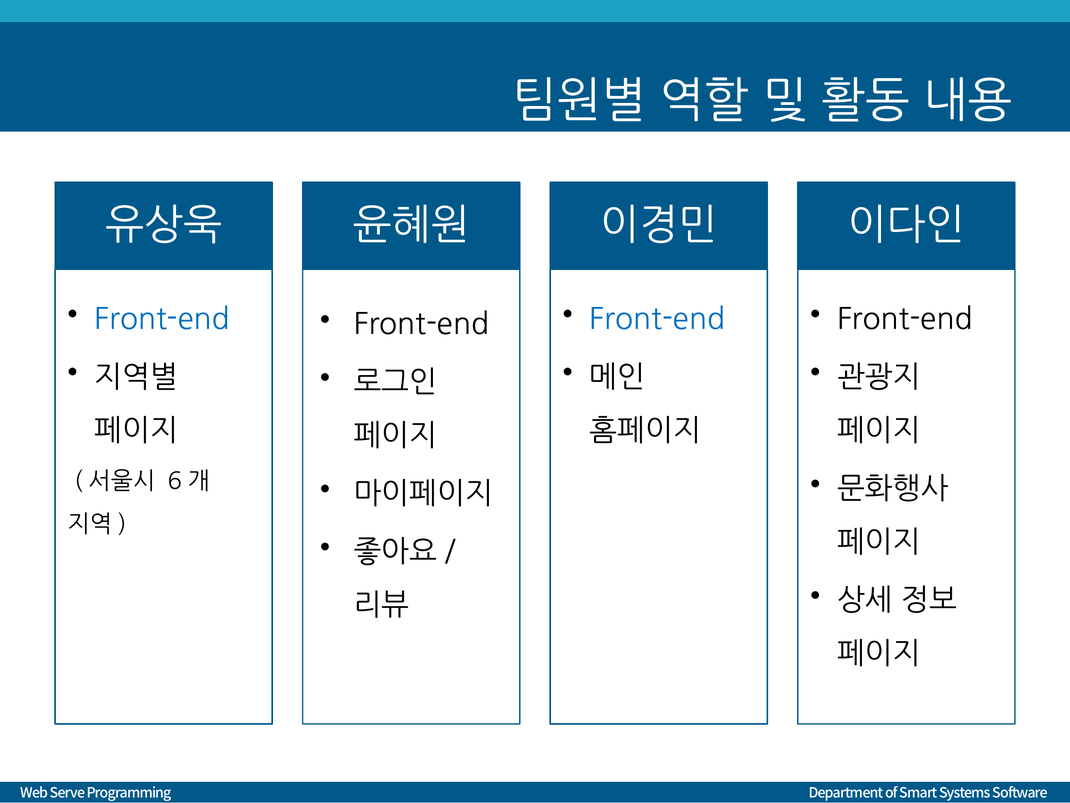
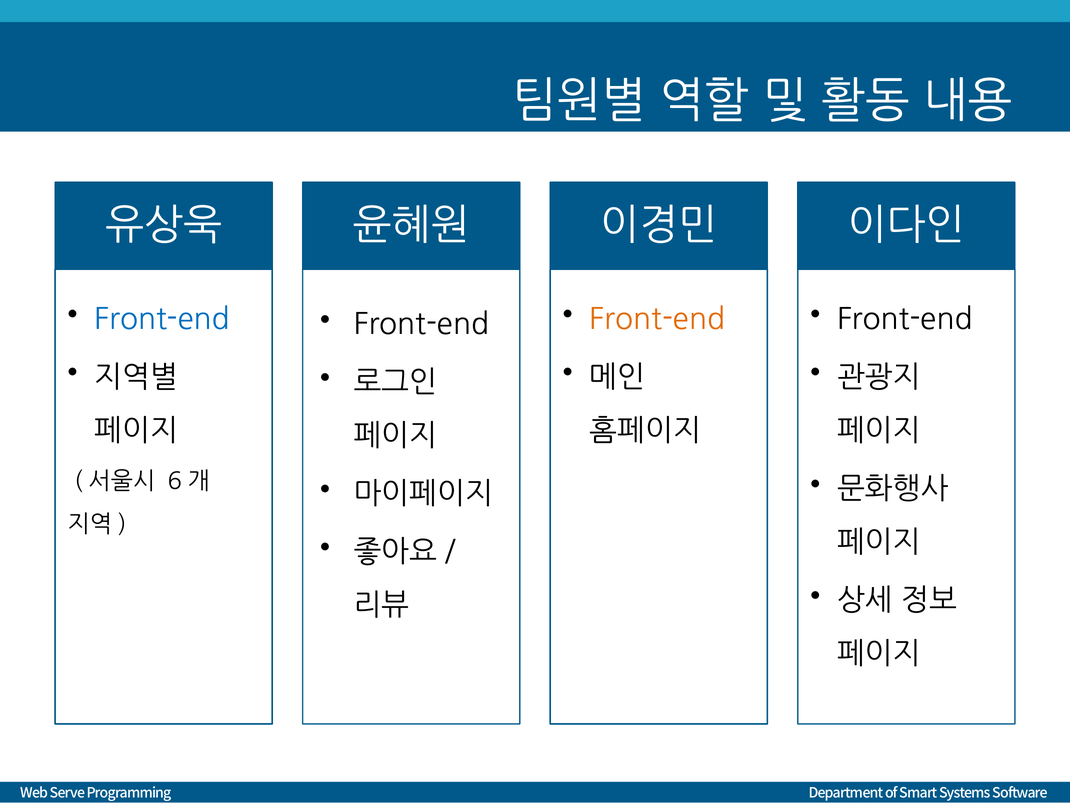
Front-end at (657, 319) colour: blue -> orange
